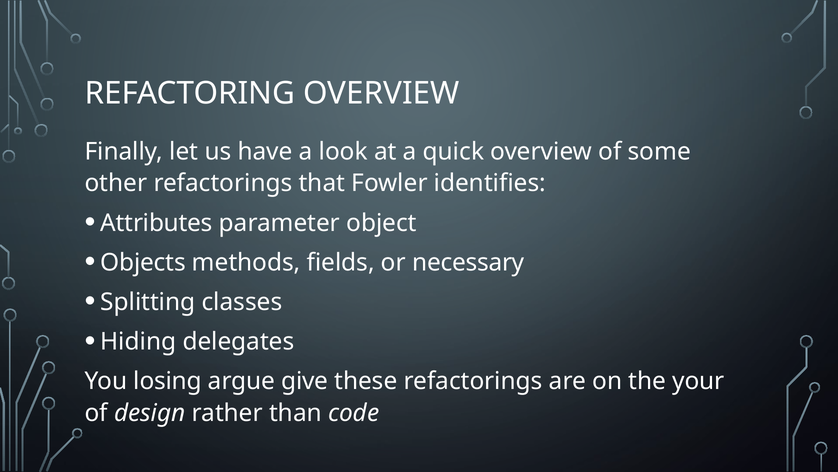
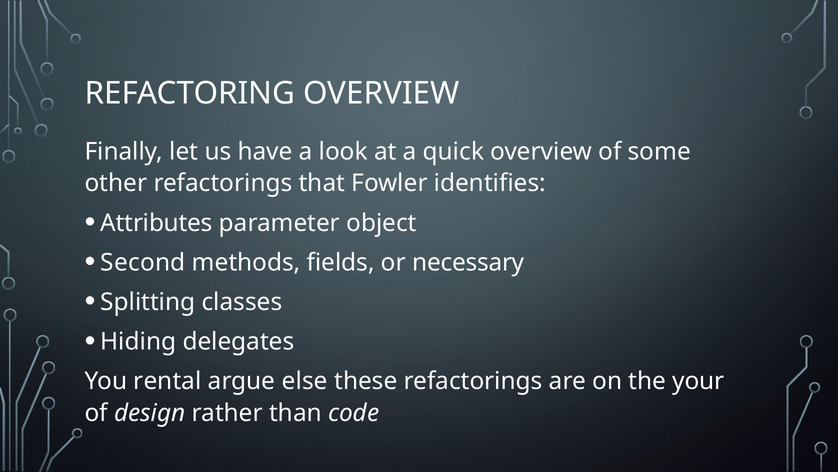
Objects: Objects -> Second
losing: losing -> rental
give: give -> else
